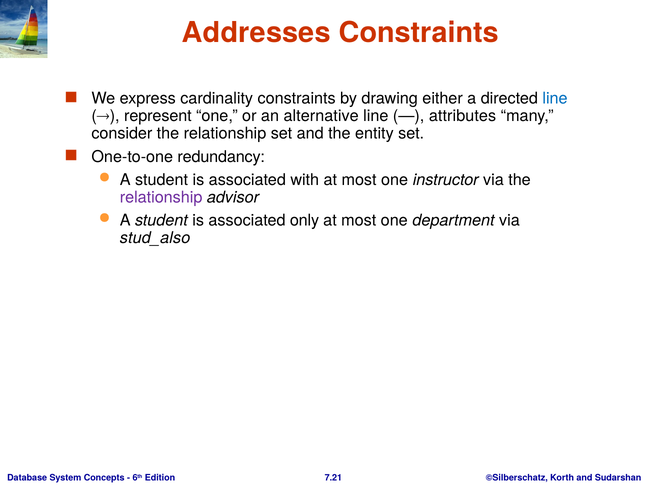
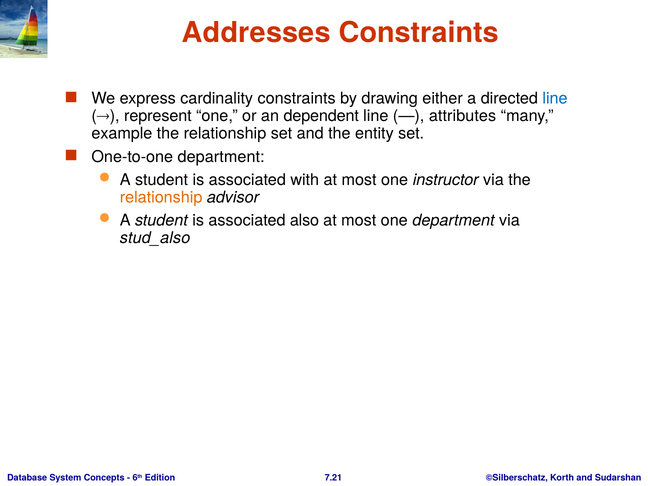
alternative: alternative -> dependent
consider: consider -> example
One-to-one redundancy: redundancy -> department
relationship at (161, 197) colour: purple -> orange
only: only -> also
